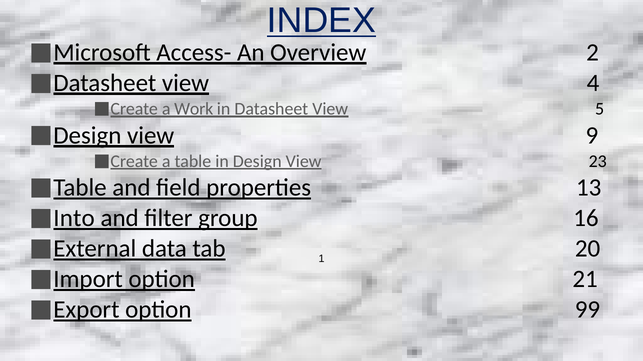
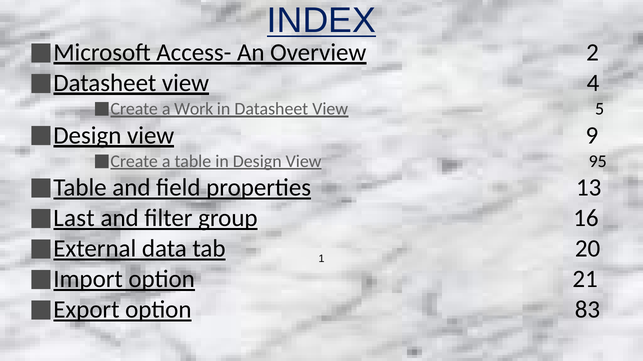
23: 23 -> 95
Into: Into -> Last
99: 99 -> 83
